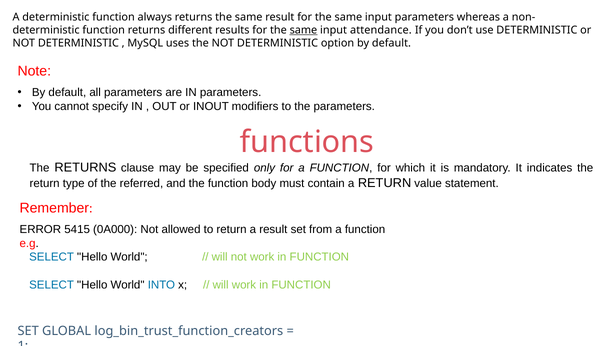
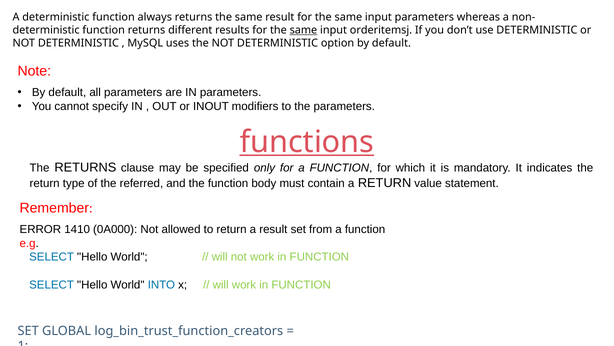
attendance: attendance -> orderitemsj
functions underline: none -> present
5415: 5415 -> 1410
